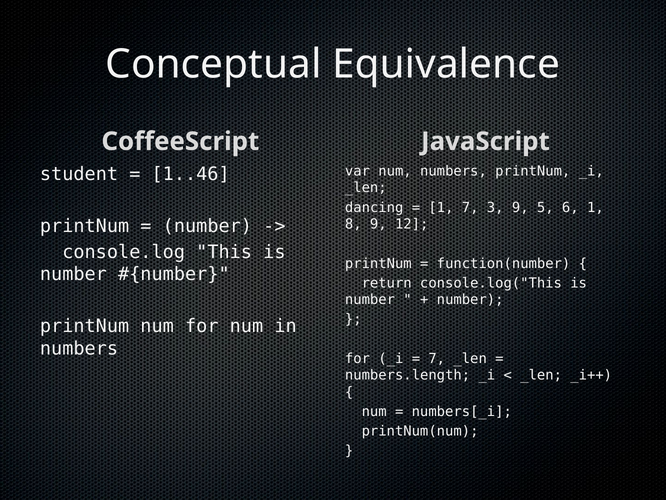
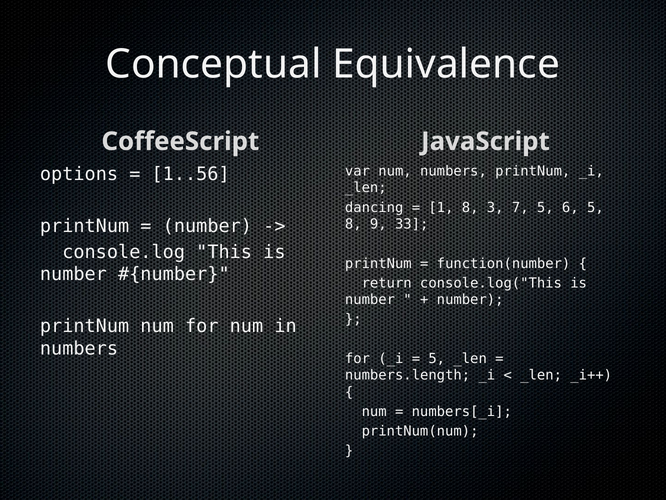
student: student -> options
1..46: 1..46 -> 1..56
1 7: 7 -> 8
3 9: 9 -> 7
6 1: 1 -> 5
12: 12 -> 33
7 at (437, 358): 7 -> 5
